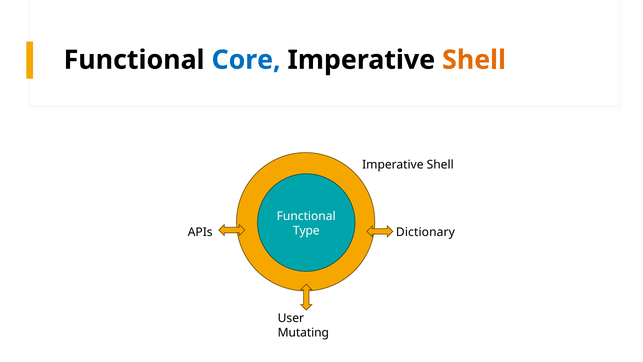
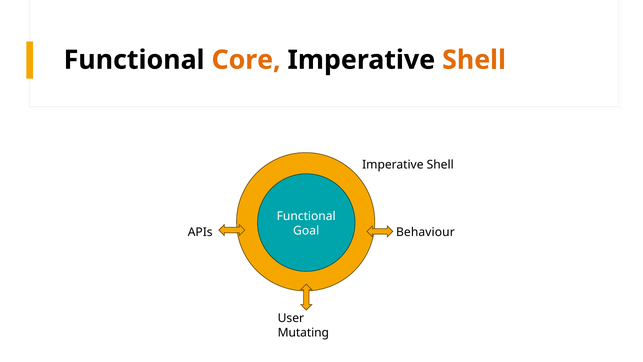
Core colour: blue -> orange
Type: Type -> Goal
Dictionary: Dictionary -> Behaviour
